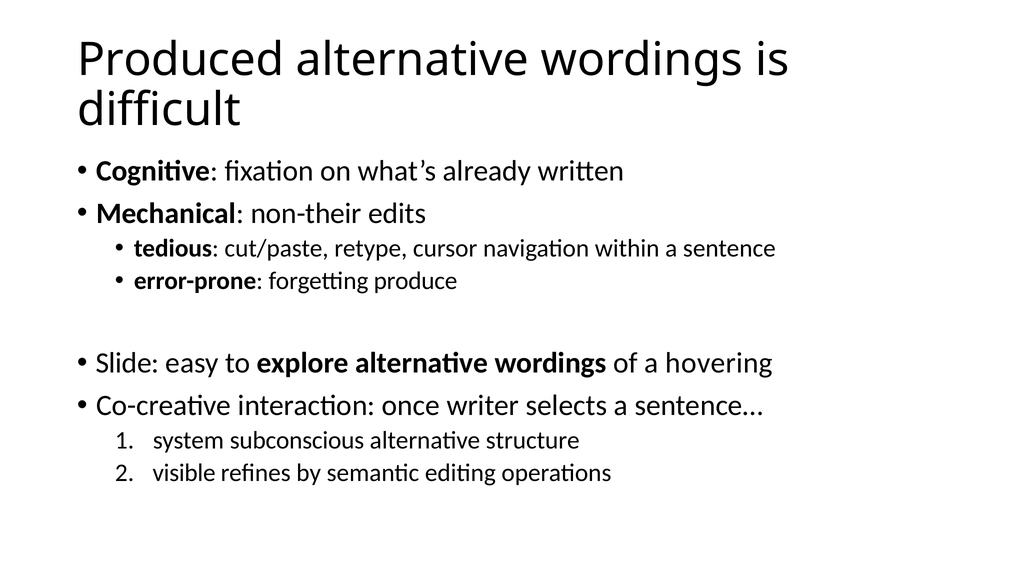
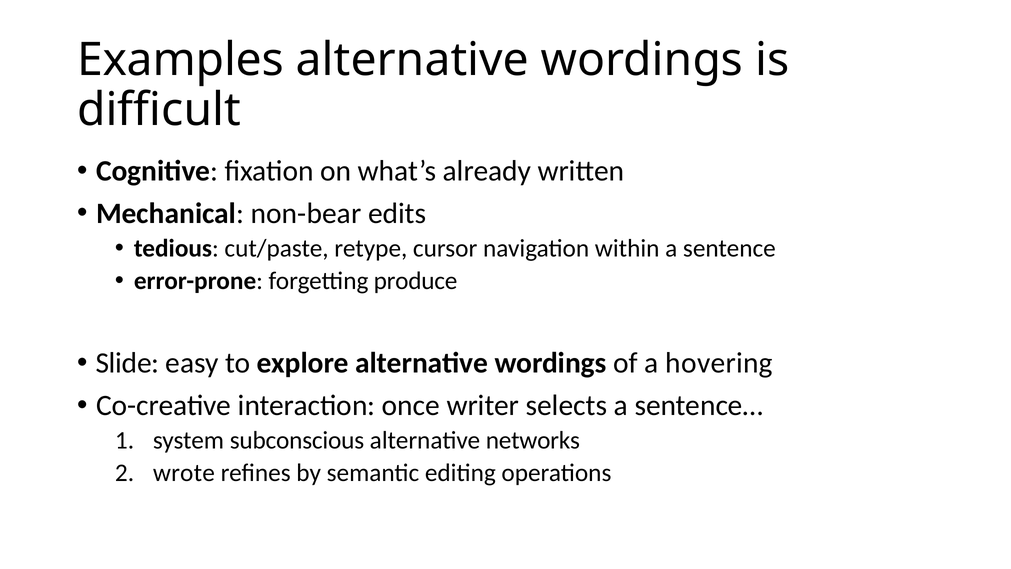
Produced: Produced -> Examples
non-their: non-their -> non-bear
structure: structure -> networks
visible: visible -> wrote
